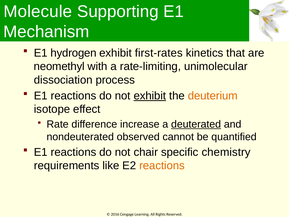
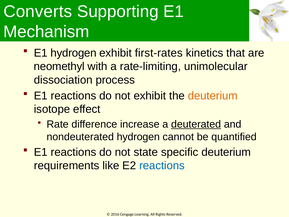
Molecule: Molecule -> Converts
exhibit at (150, 96) underline: present -> none
nondeuterated observed: observed -> hydrogen
chair: chair -> state
specific chemistry: chemistry -> deuterium
reactions at (162, 165) colour: orange -> blue
